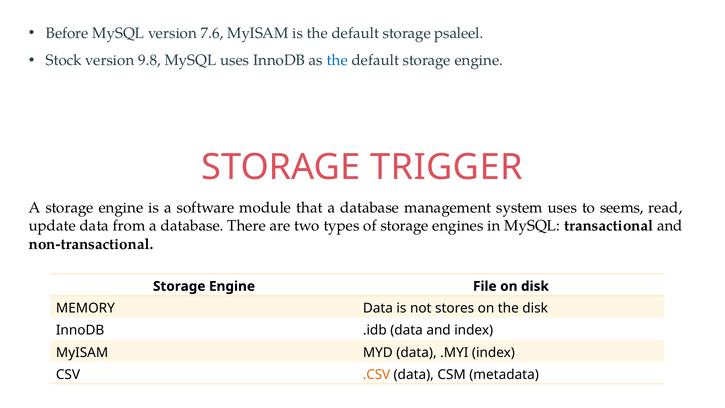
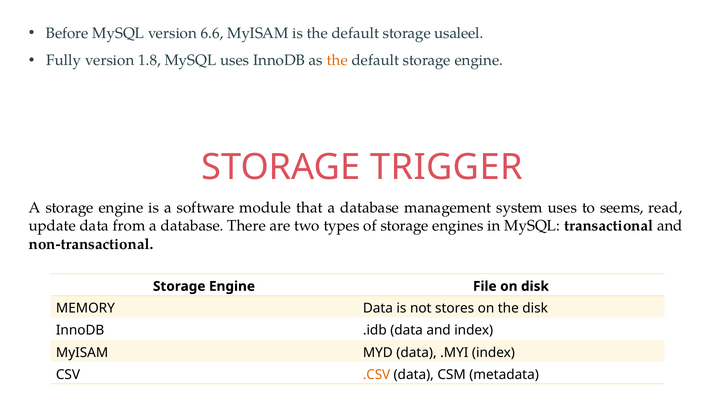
7.6: 7.6 -> 6.6
psaleel: psaleel -> usaleel
Stock: Stock -> Fully
9.8: 9.8 -> 1.8
the at (337, 60) colour: blue -> orange
